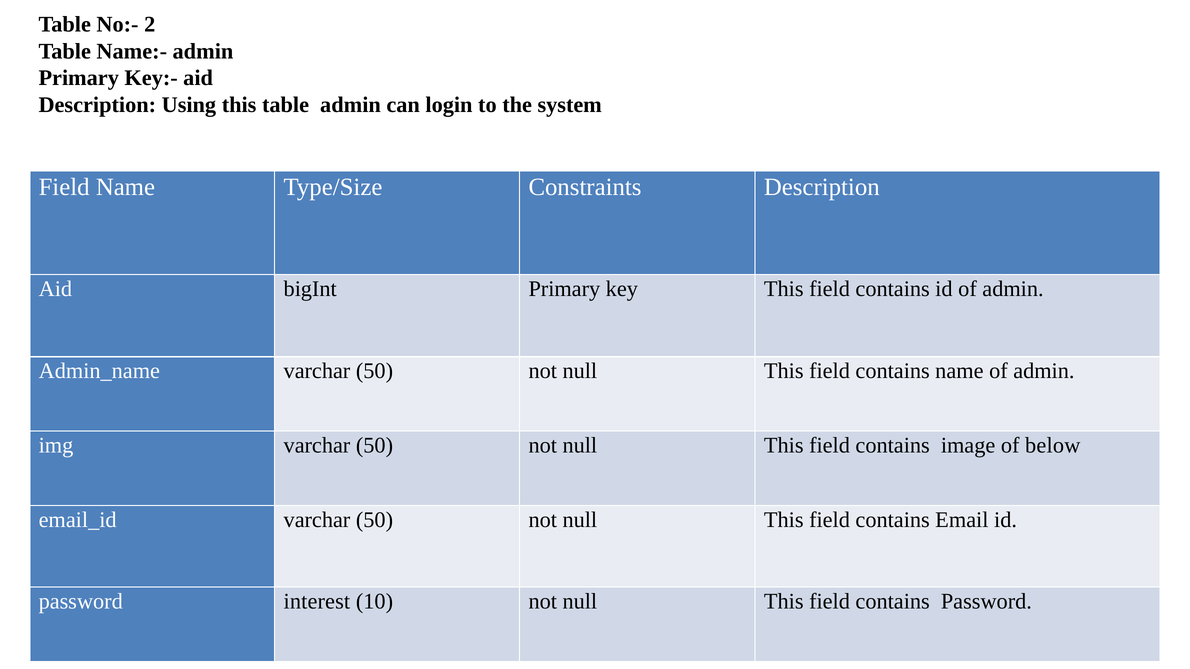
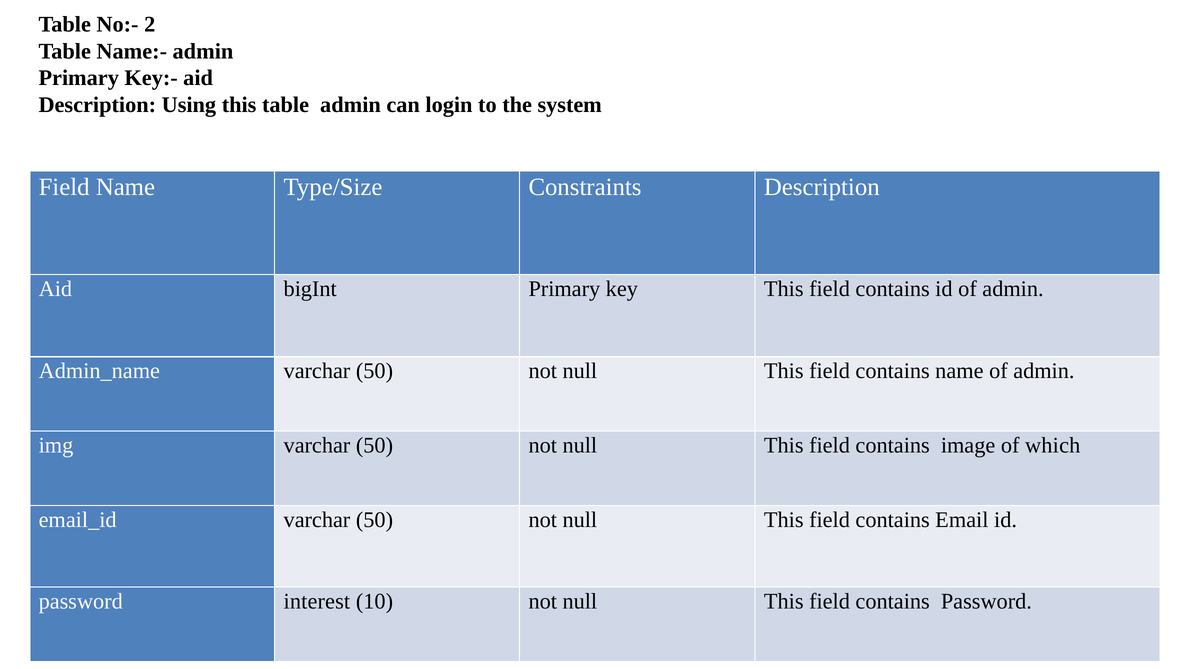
below: below -> which
